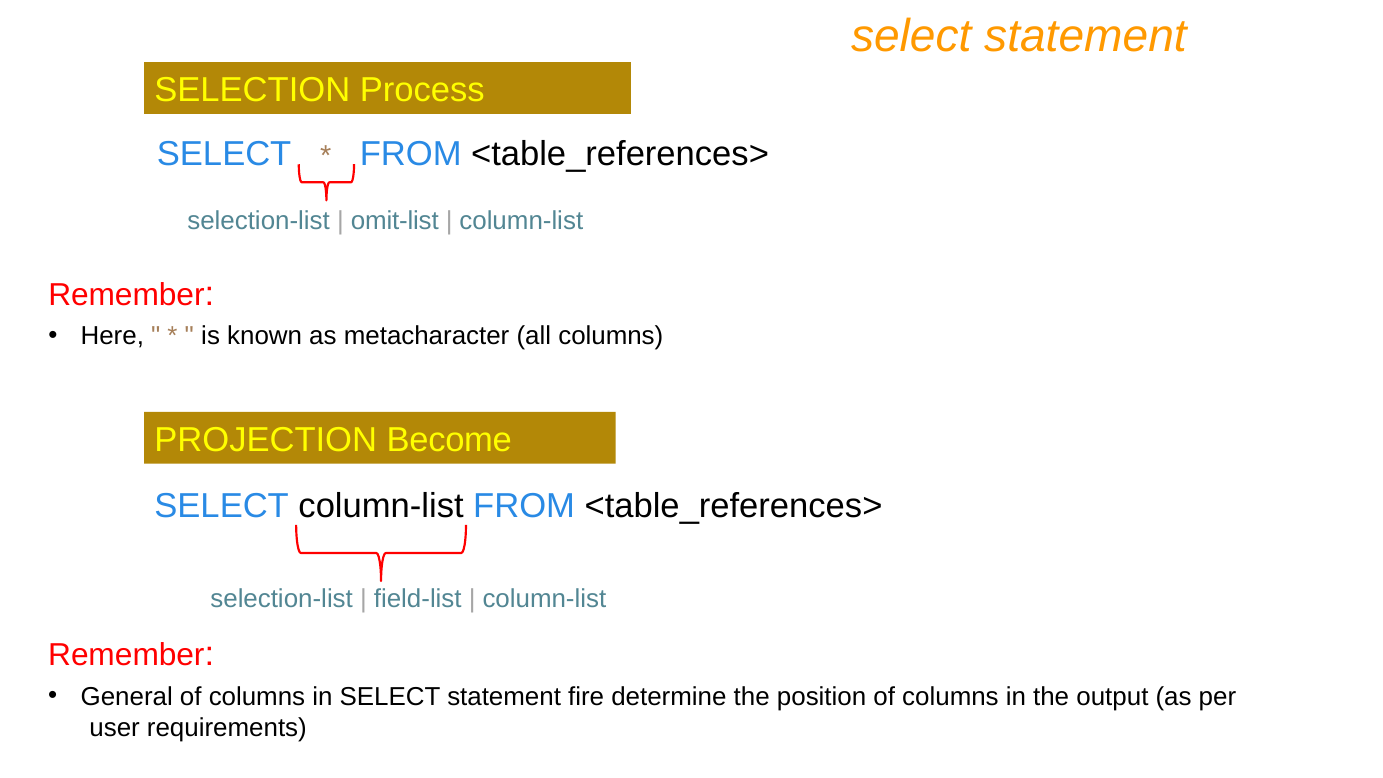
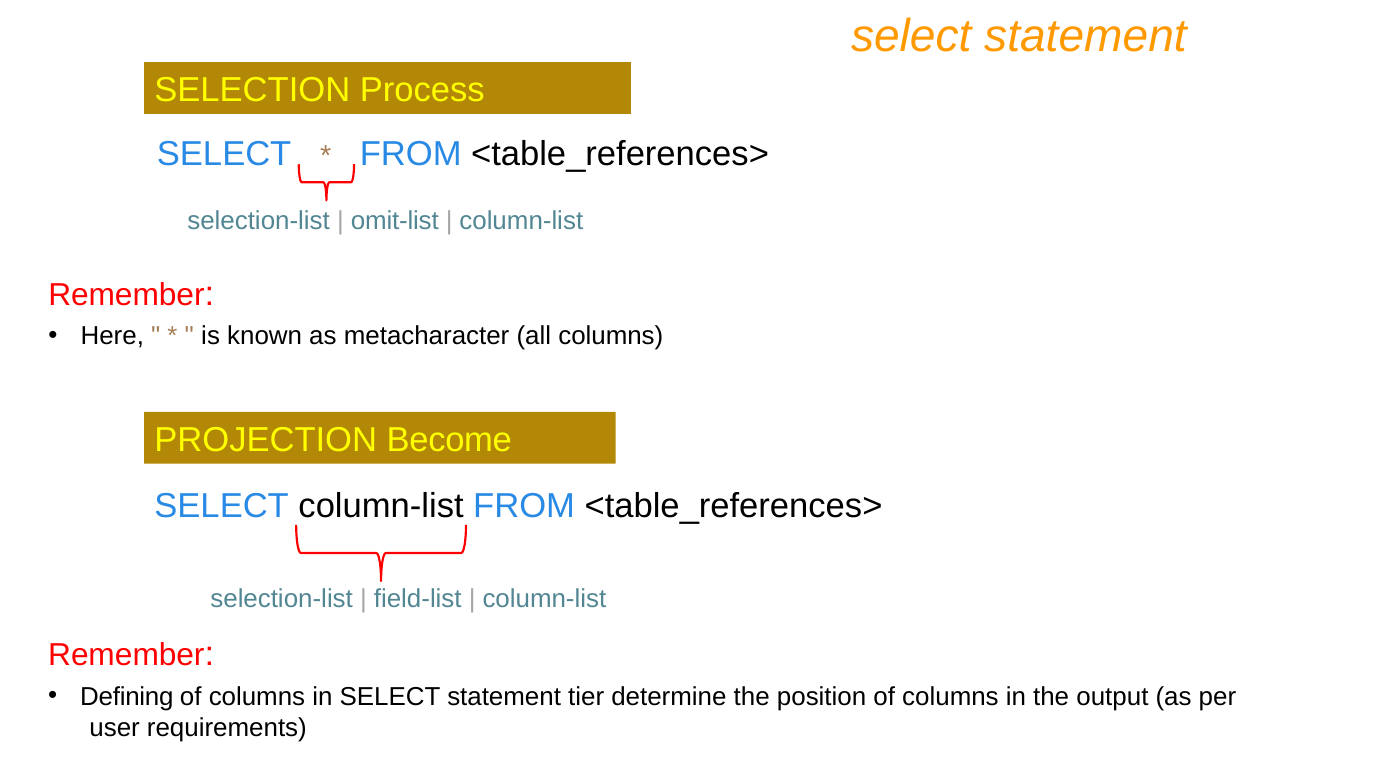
General: General -> Defining
fire: fire -> tier
